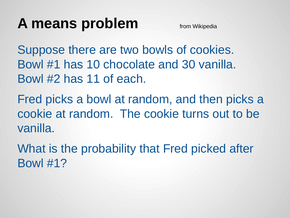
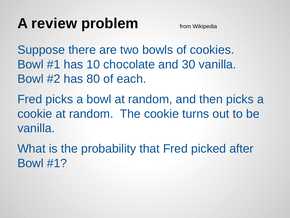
means: means -> review
11: 11 -> 80
